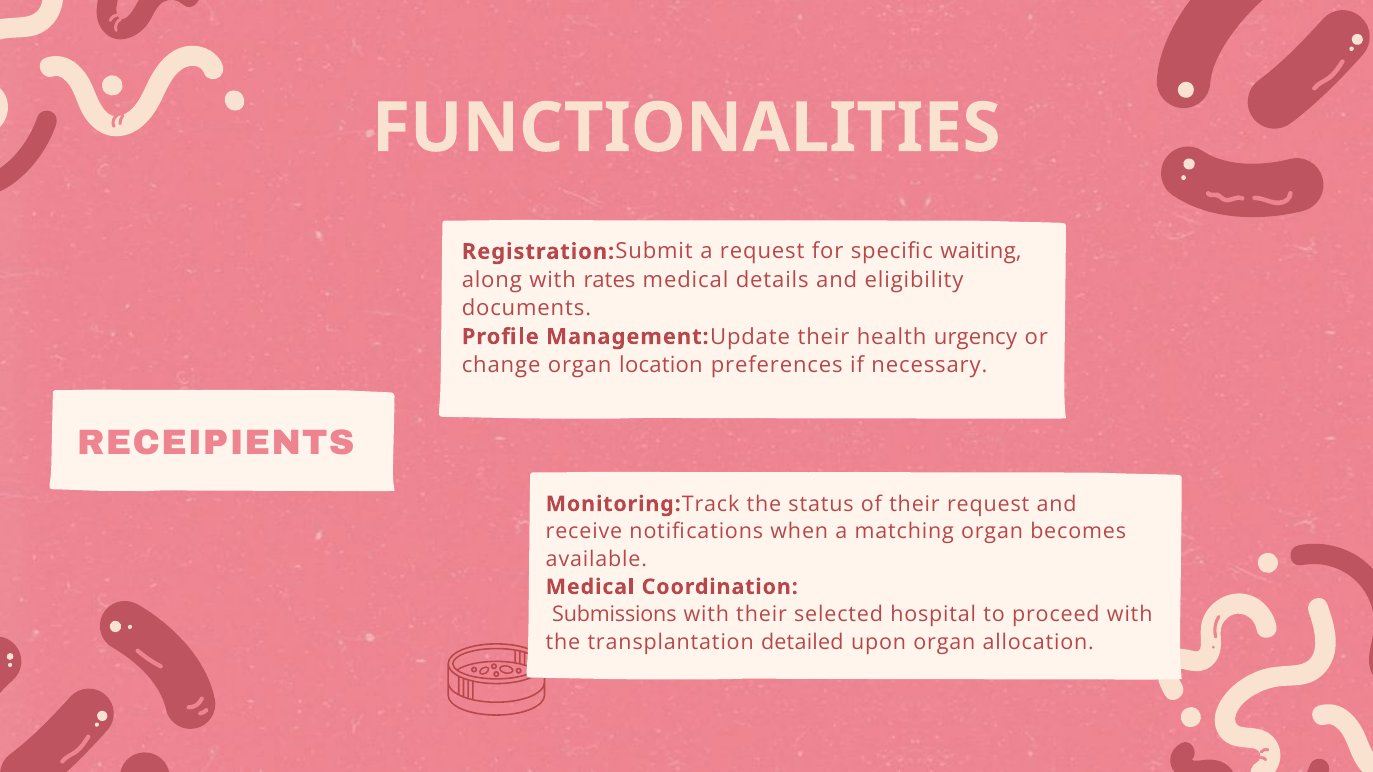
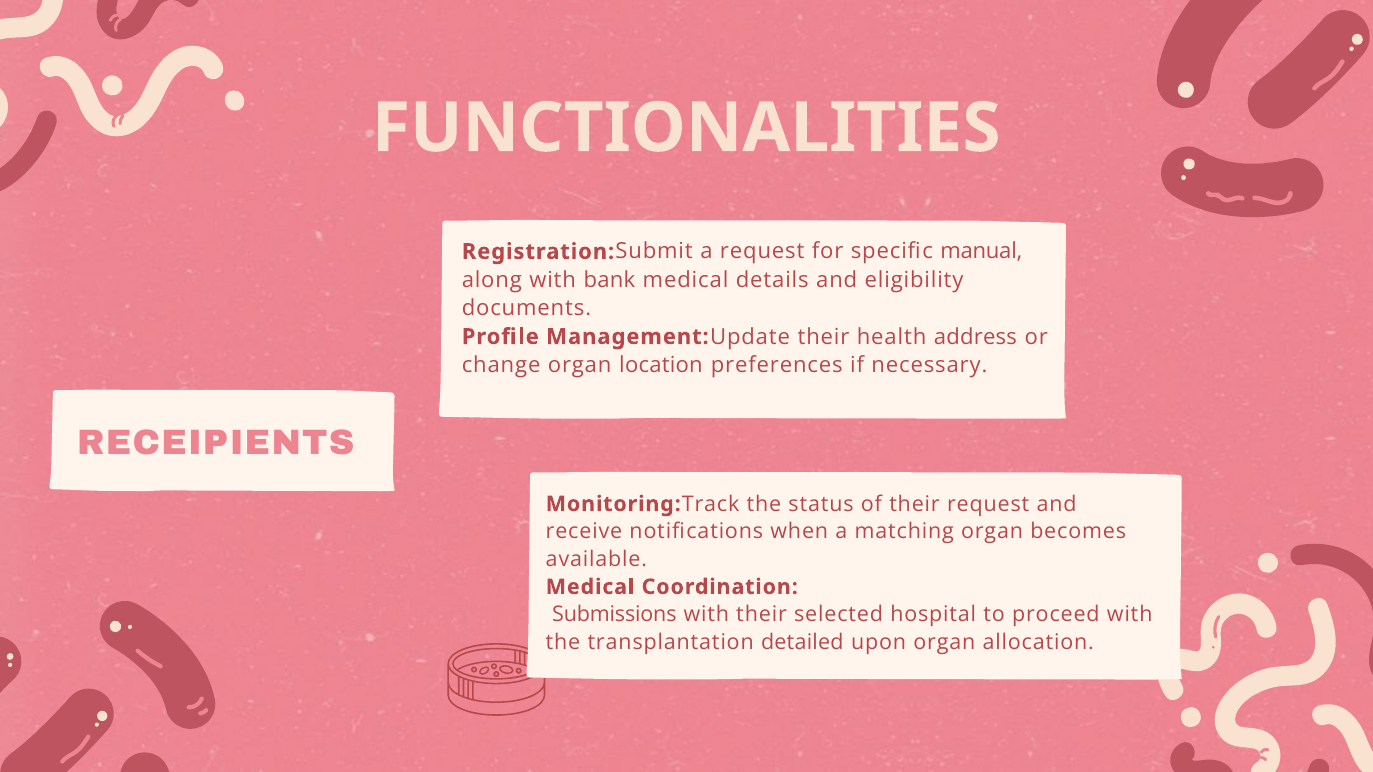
waiting: waiting -> manual
rates: rates -> bank
urgency: urgency -> address
